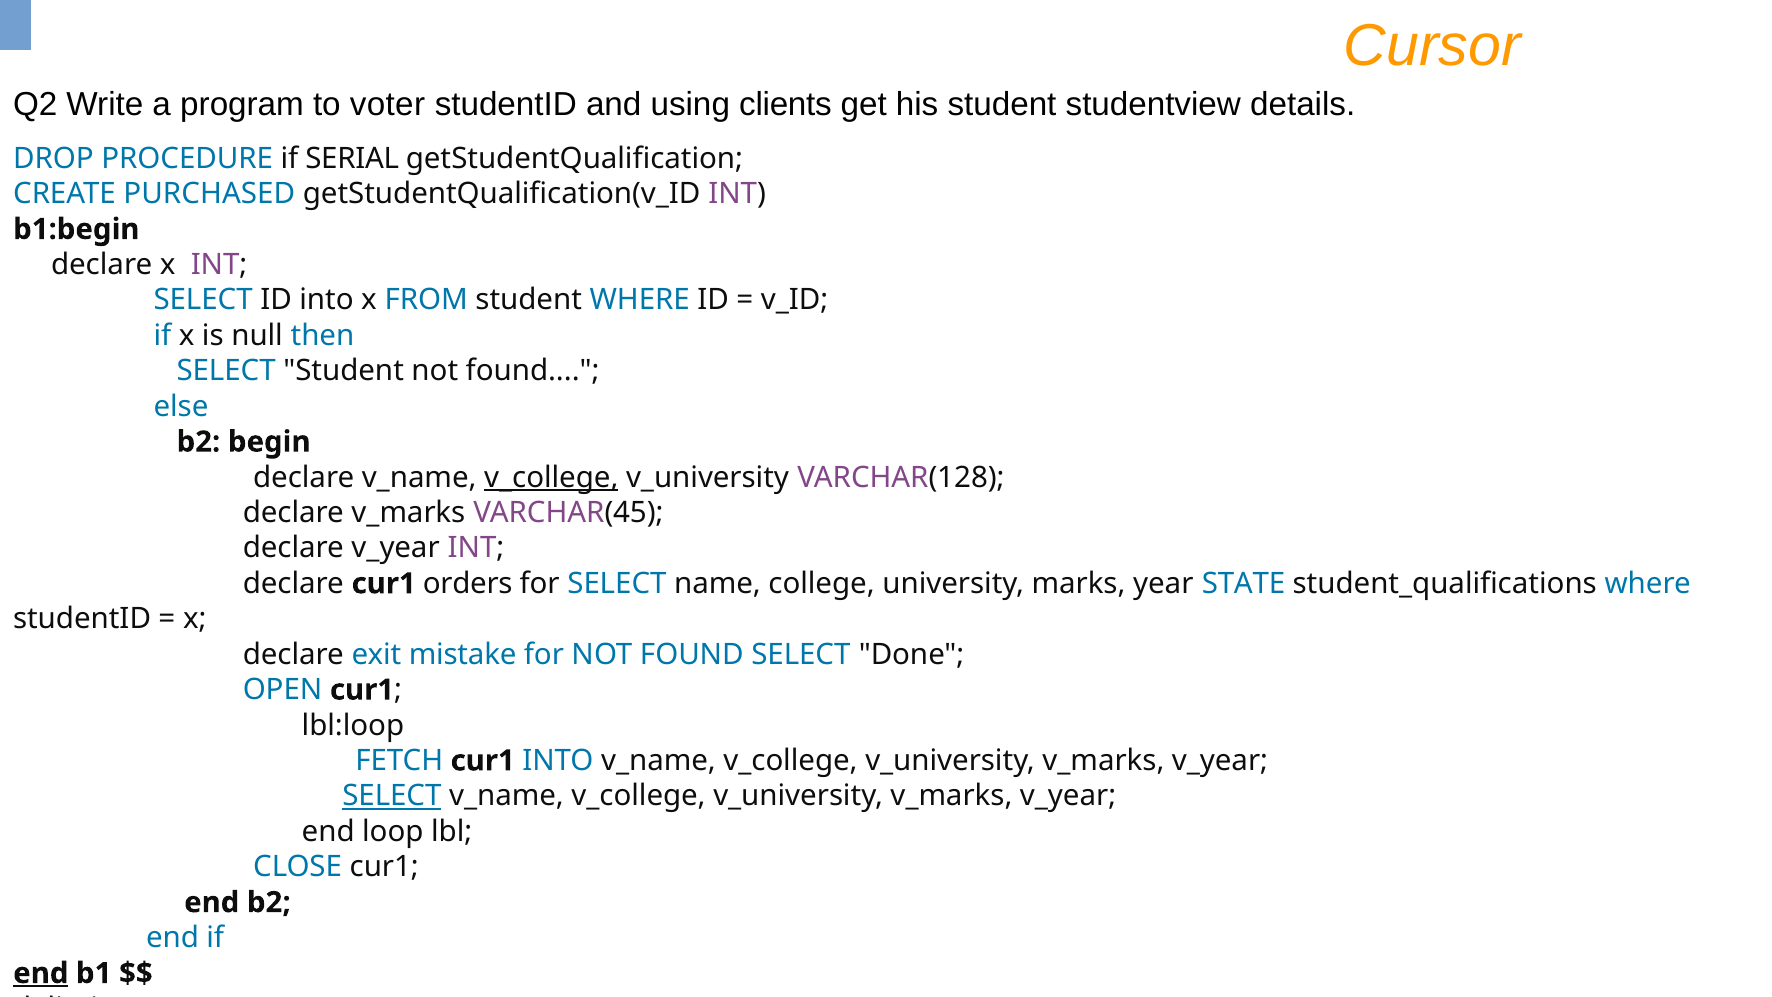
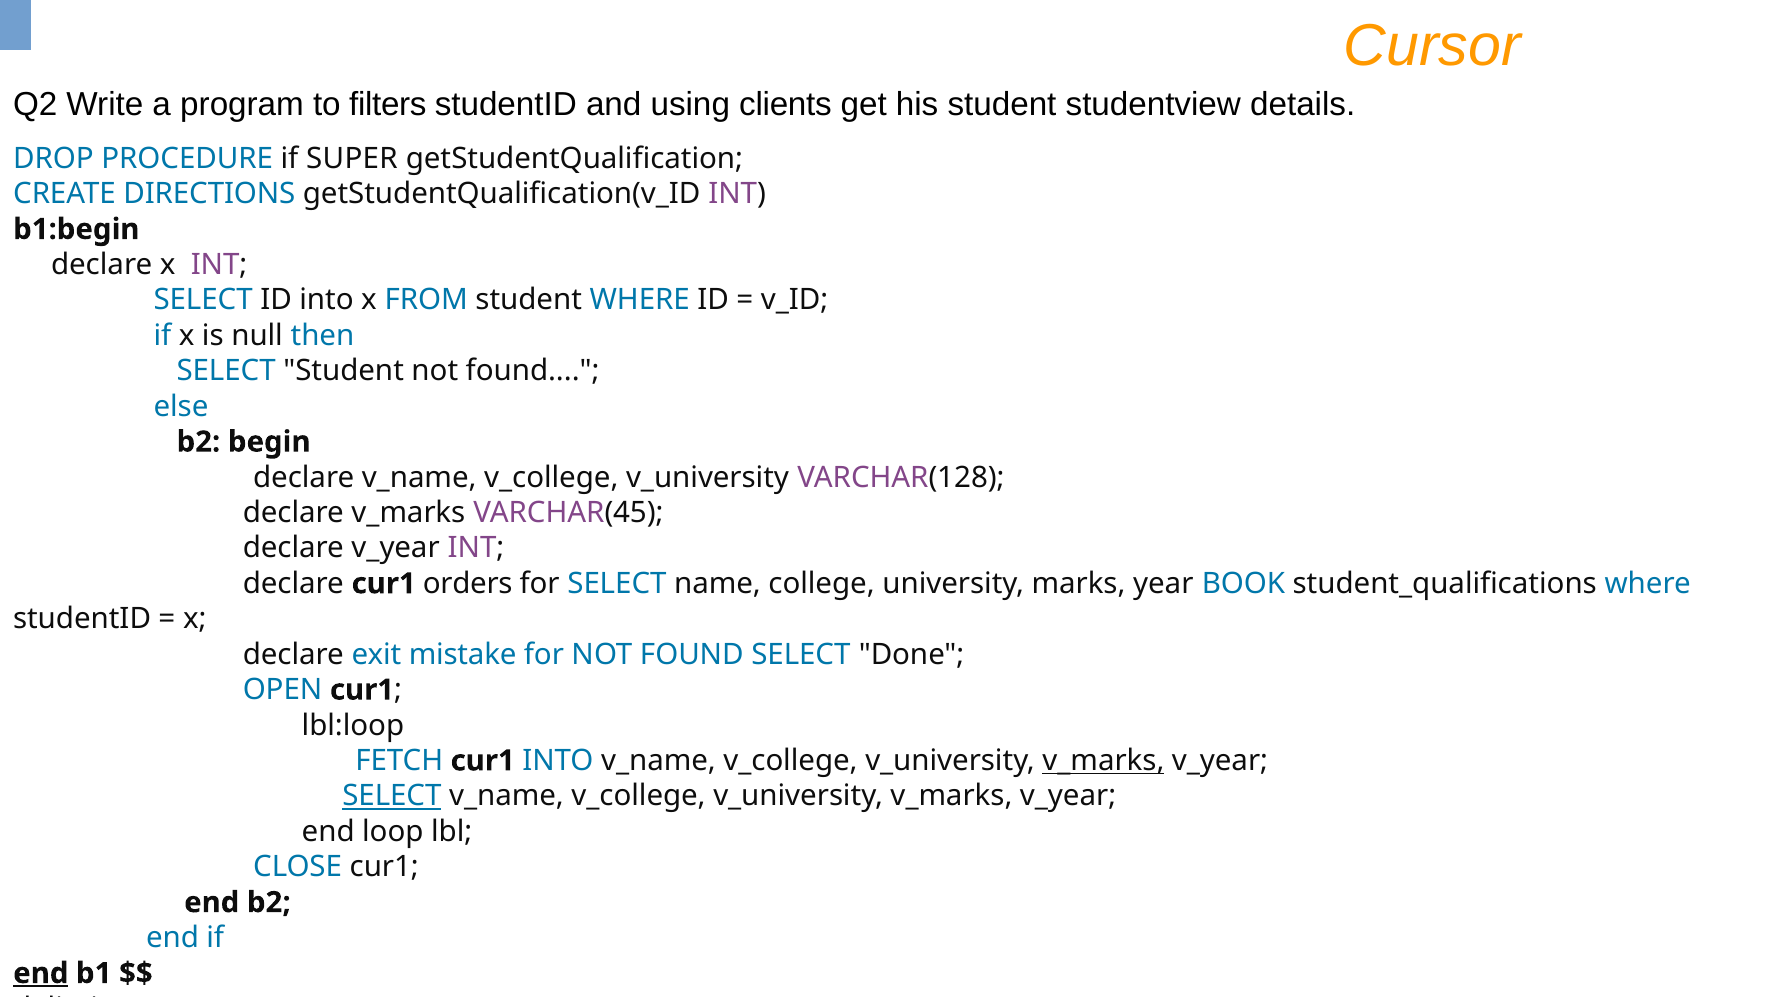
voter: voter -> filters
SERIAL: SERIAL -> SUPER
PURCHASED: PURCHASED -> DIRECTIONS
v_college at (551, 477) underline: present -> none
STATE: STATE -> BOOK
v_marks at (1103, 761) underline: none -> present
